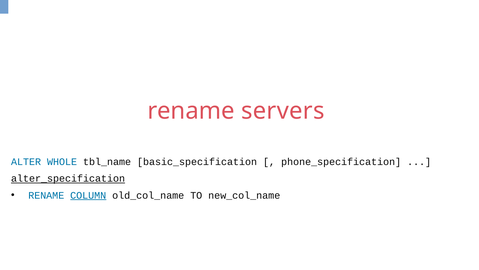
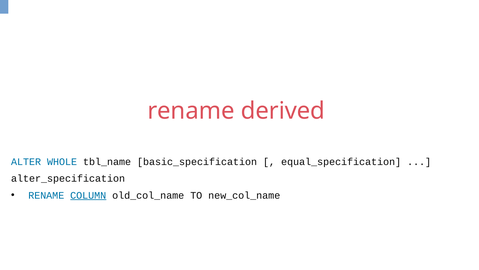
servers: servers -> derived
phone_specification: phone_specification -> equal_specification
alter_specification underline: present -> none
